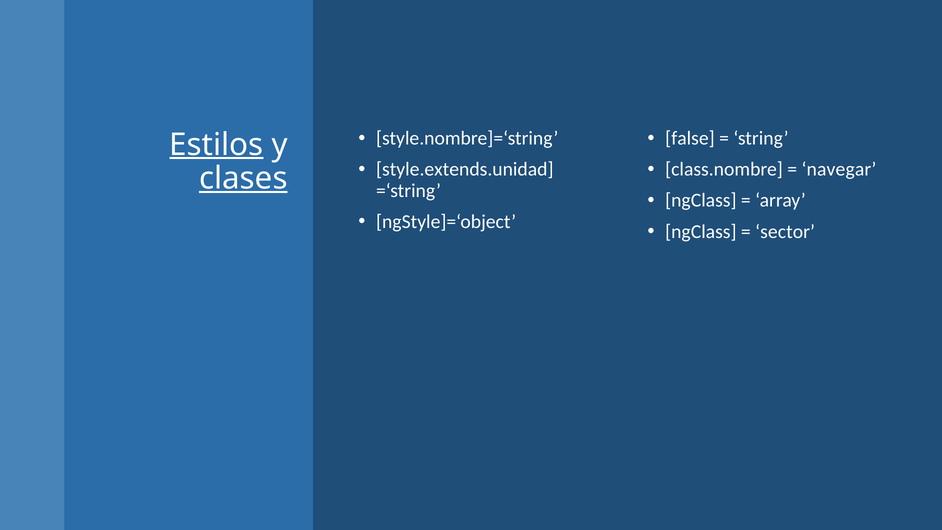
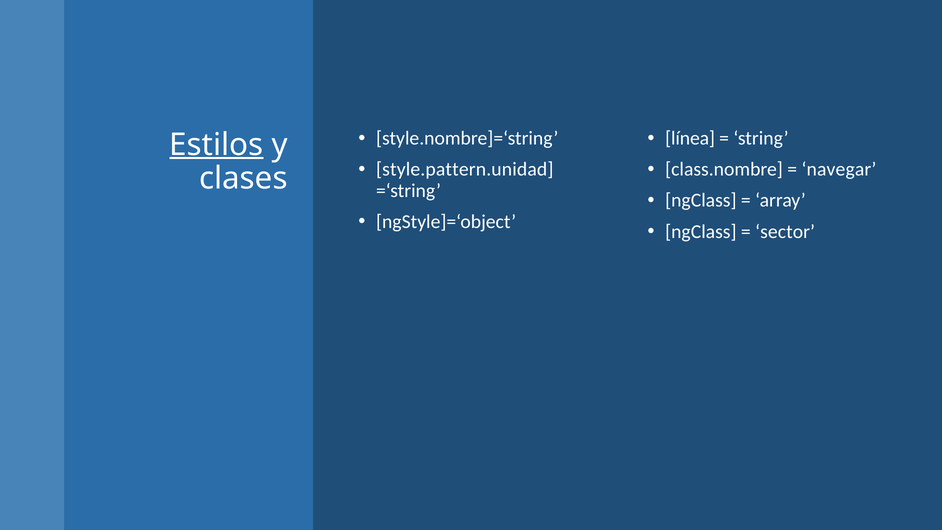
false: false -> línea
style.extends.unidad: style.extends.unidad -> style.pattern.unidad
clases underline: present -> none
